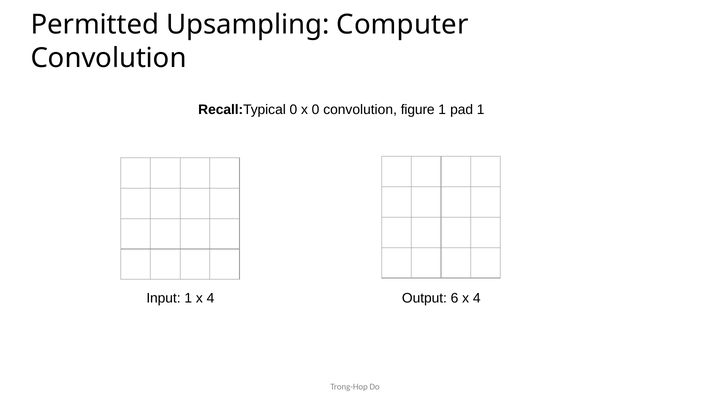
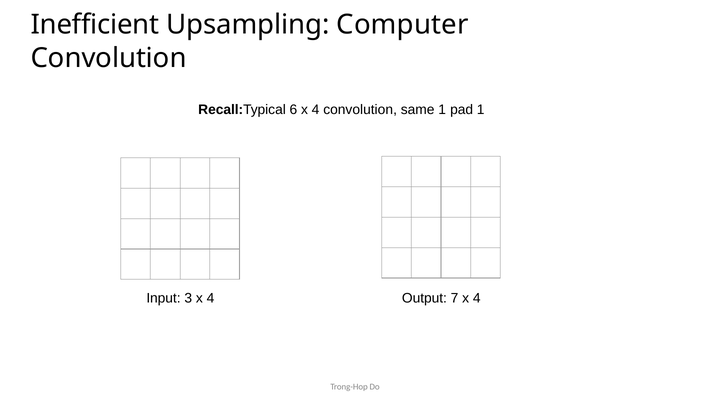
Permitted: Permitted -> Inefficient
Recall:Typical 0: 0 -> 6
0 at (316, 110): 0 -> 4
figure: figure -> same
Input 1: 1 -> 3
6: 6 -> 7
